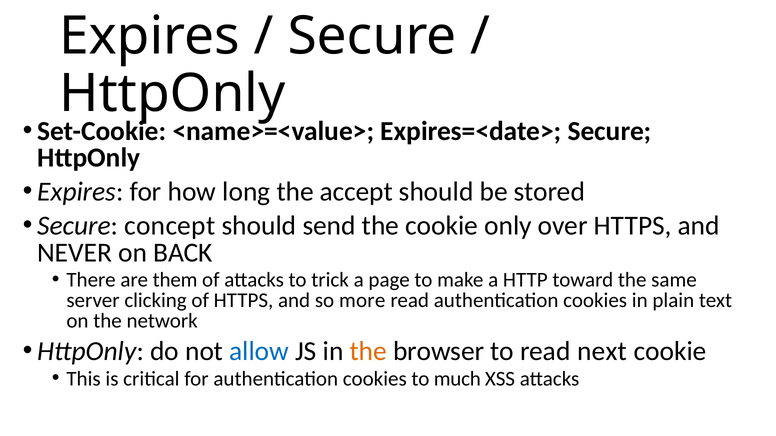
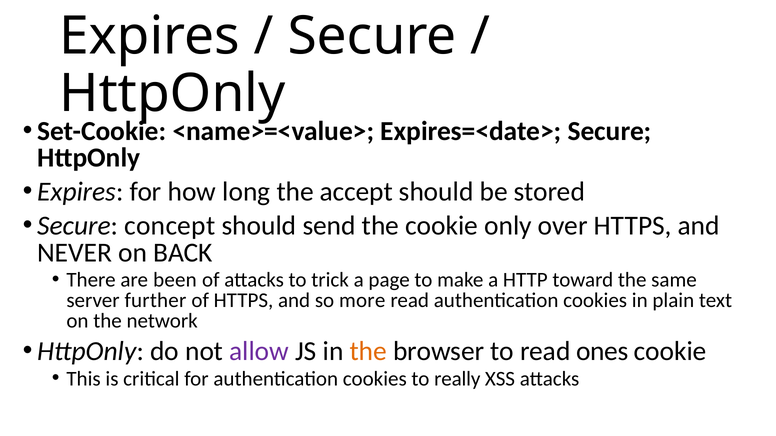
them: them -> been
clicking: clicking -> further
allow colour: blue -> purple
next: next -> ones
much: much -> really
